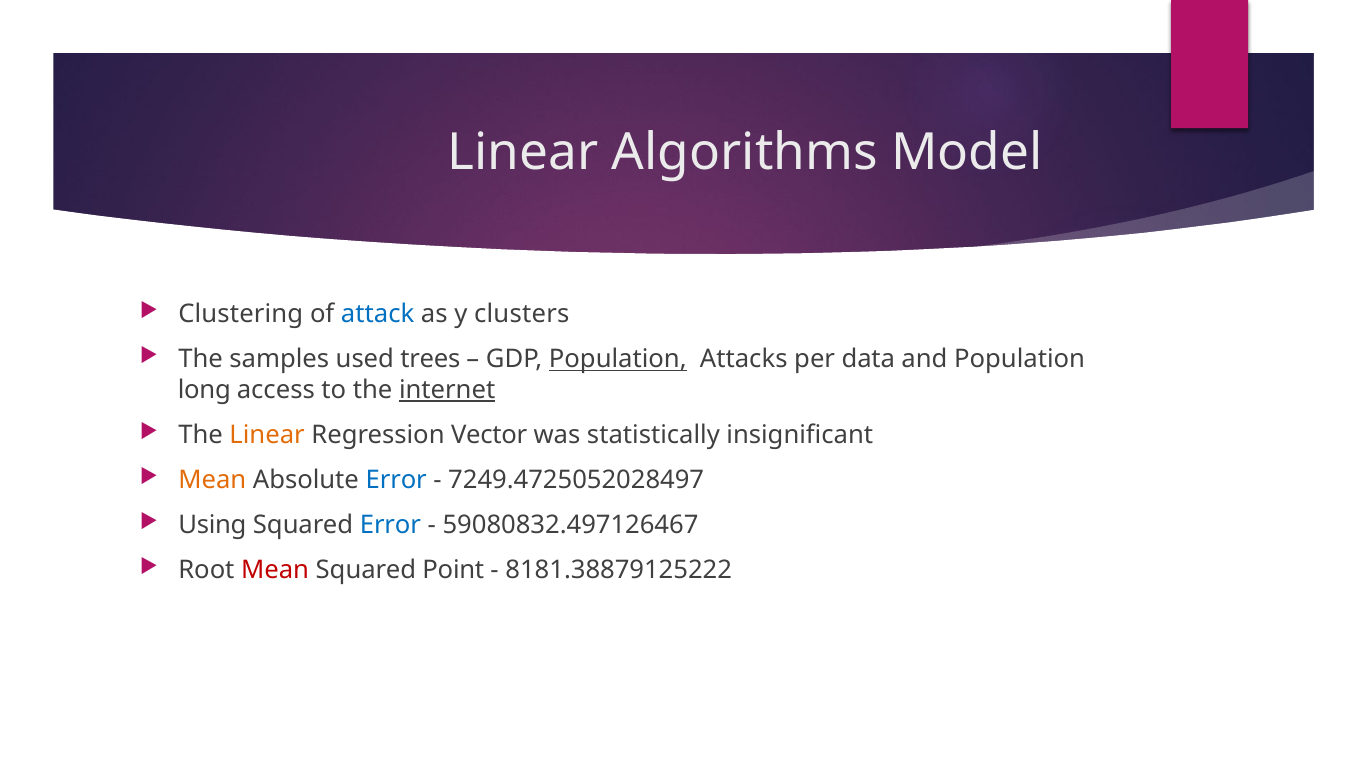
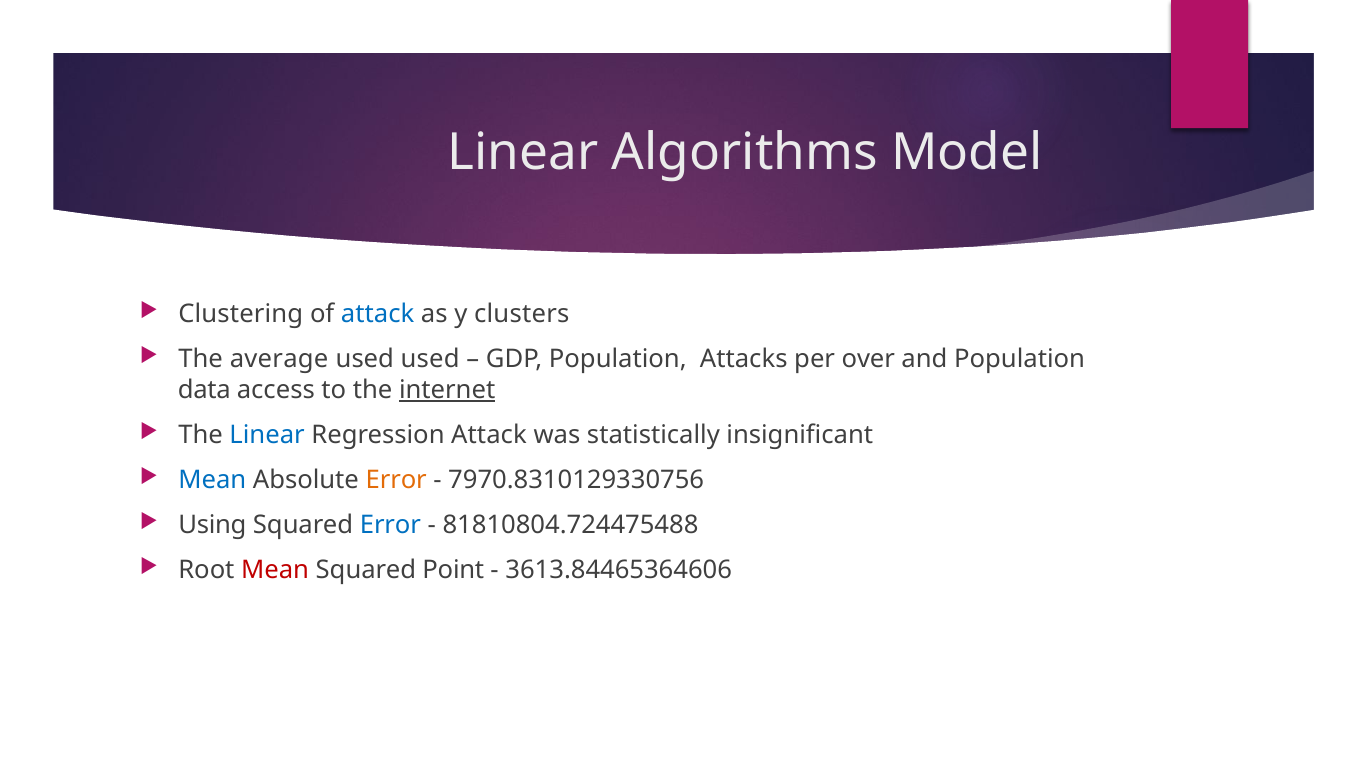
samples: samples -> average
used trees: trees -> used
Population at (618, 359) underline: present -> none
data: data -> over
long: long -> data
Linear at (267, 435) colour: orange -> blue
Regression Vector: Vector -> Attack
Mean at (212, 480) colour: orange -> blue
Error at (396, 480) colour: blue -> orange
7249.4725052028497: 7249.4725052028497 -> 7970.8310129330756
59080832.497126467: 59080832.497126467 -> 81810804.724475488
8181.38879125222: 8181.38879125222 -> 3613.84465364606
